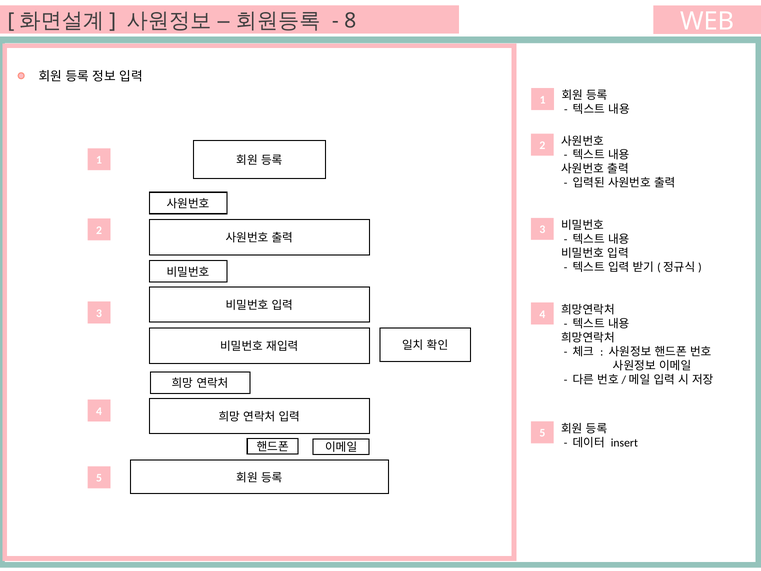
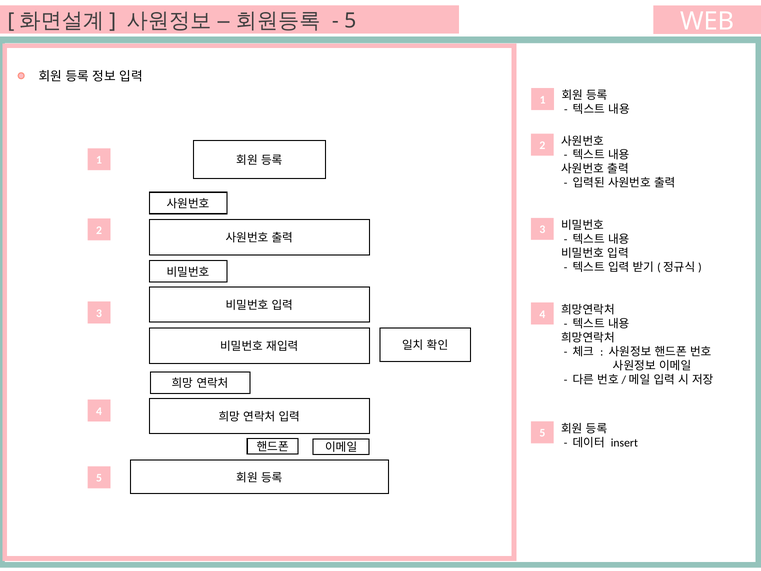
8 at (350, 21): 8 -> 5
